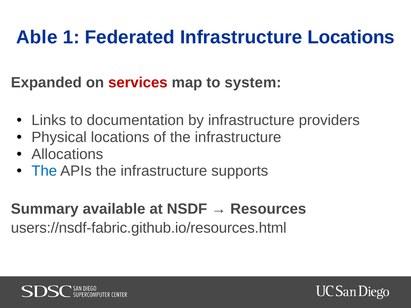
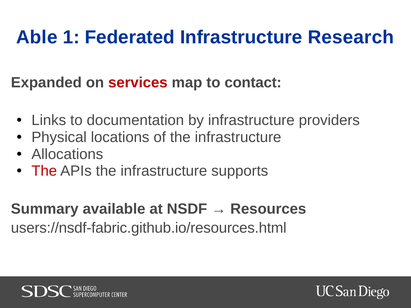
Infrastructure Locations: Locations -> Research
system: system -> contact
The at (44, 171) colour: blue -> red
